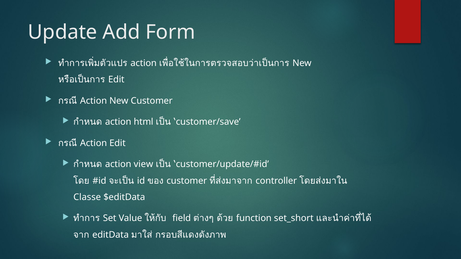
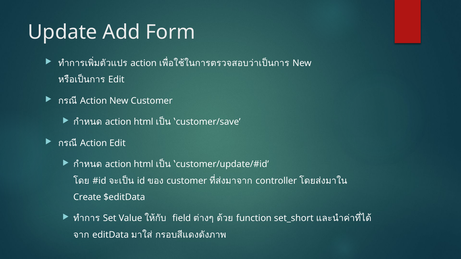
view at (143, 164): view -> html
Classe: Classe -> Create
